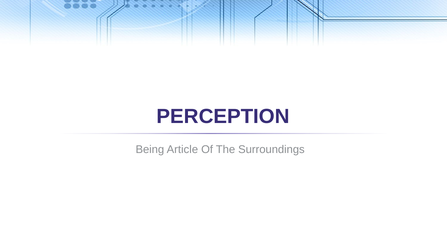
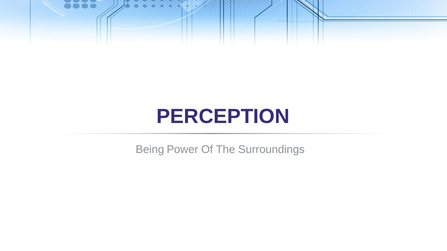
Article: Article -> Power
